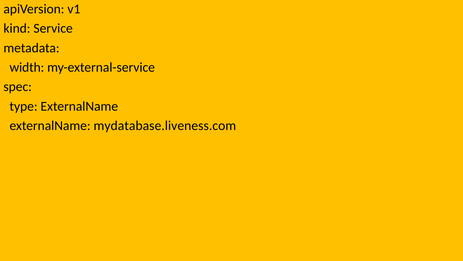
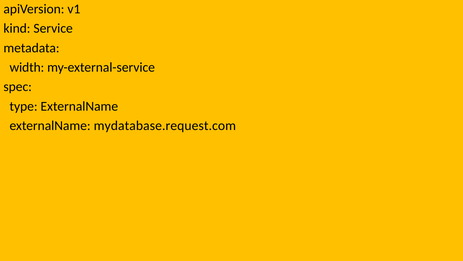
mydatabase.liveness.com: mydatabase.liveness.com -> mydatabase.request.com
